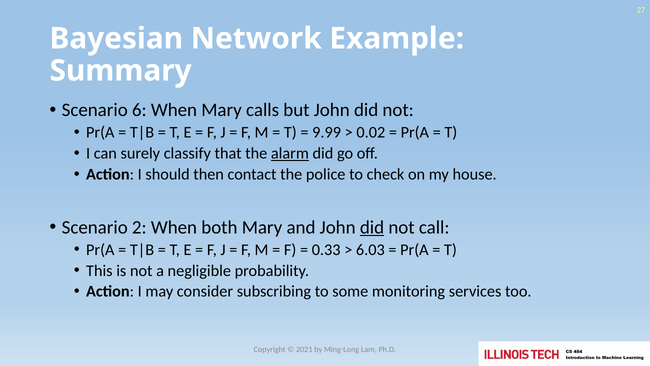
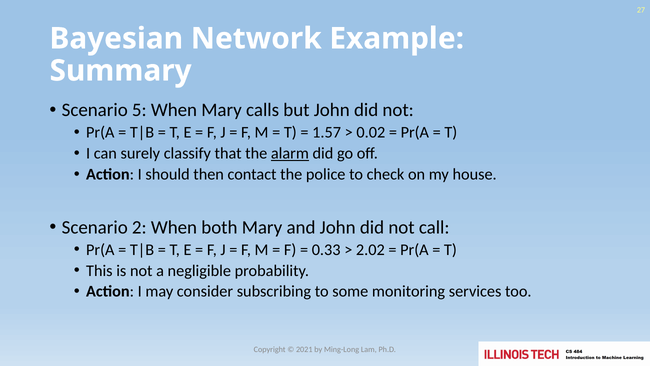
6: 6 -> 5
9.99: 9.99 -> 1.57
did at (372, 227) underline: present -> none
6.03: 6.03 -> 2.02
